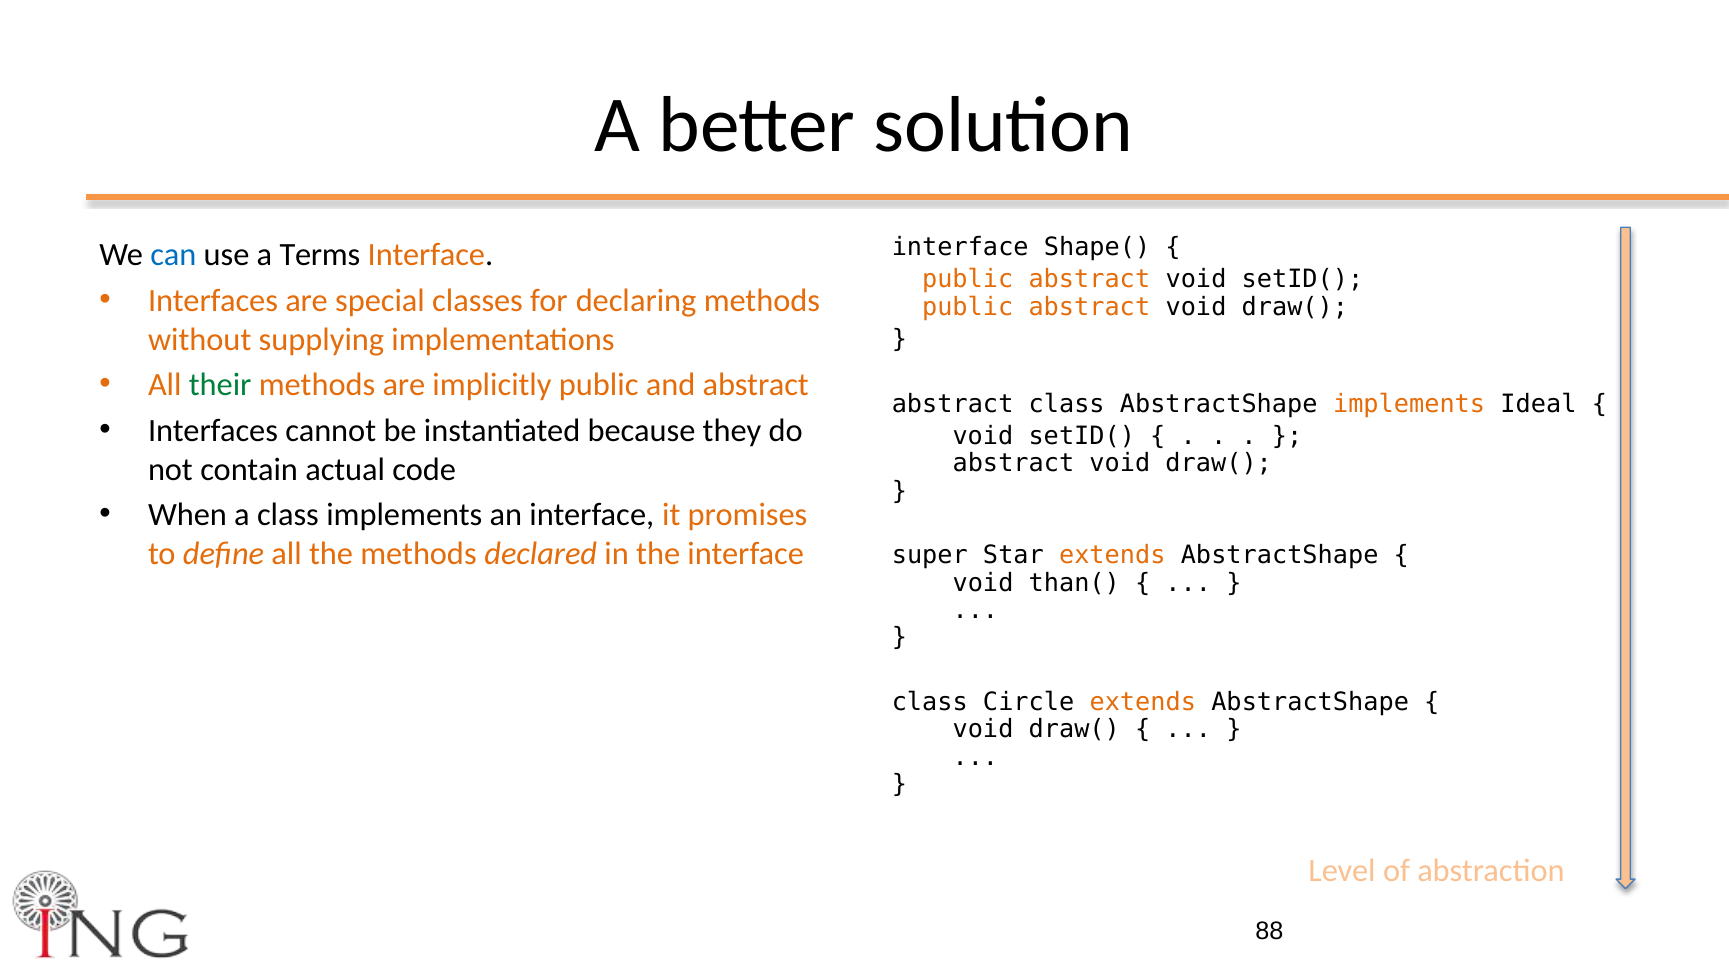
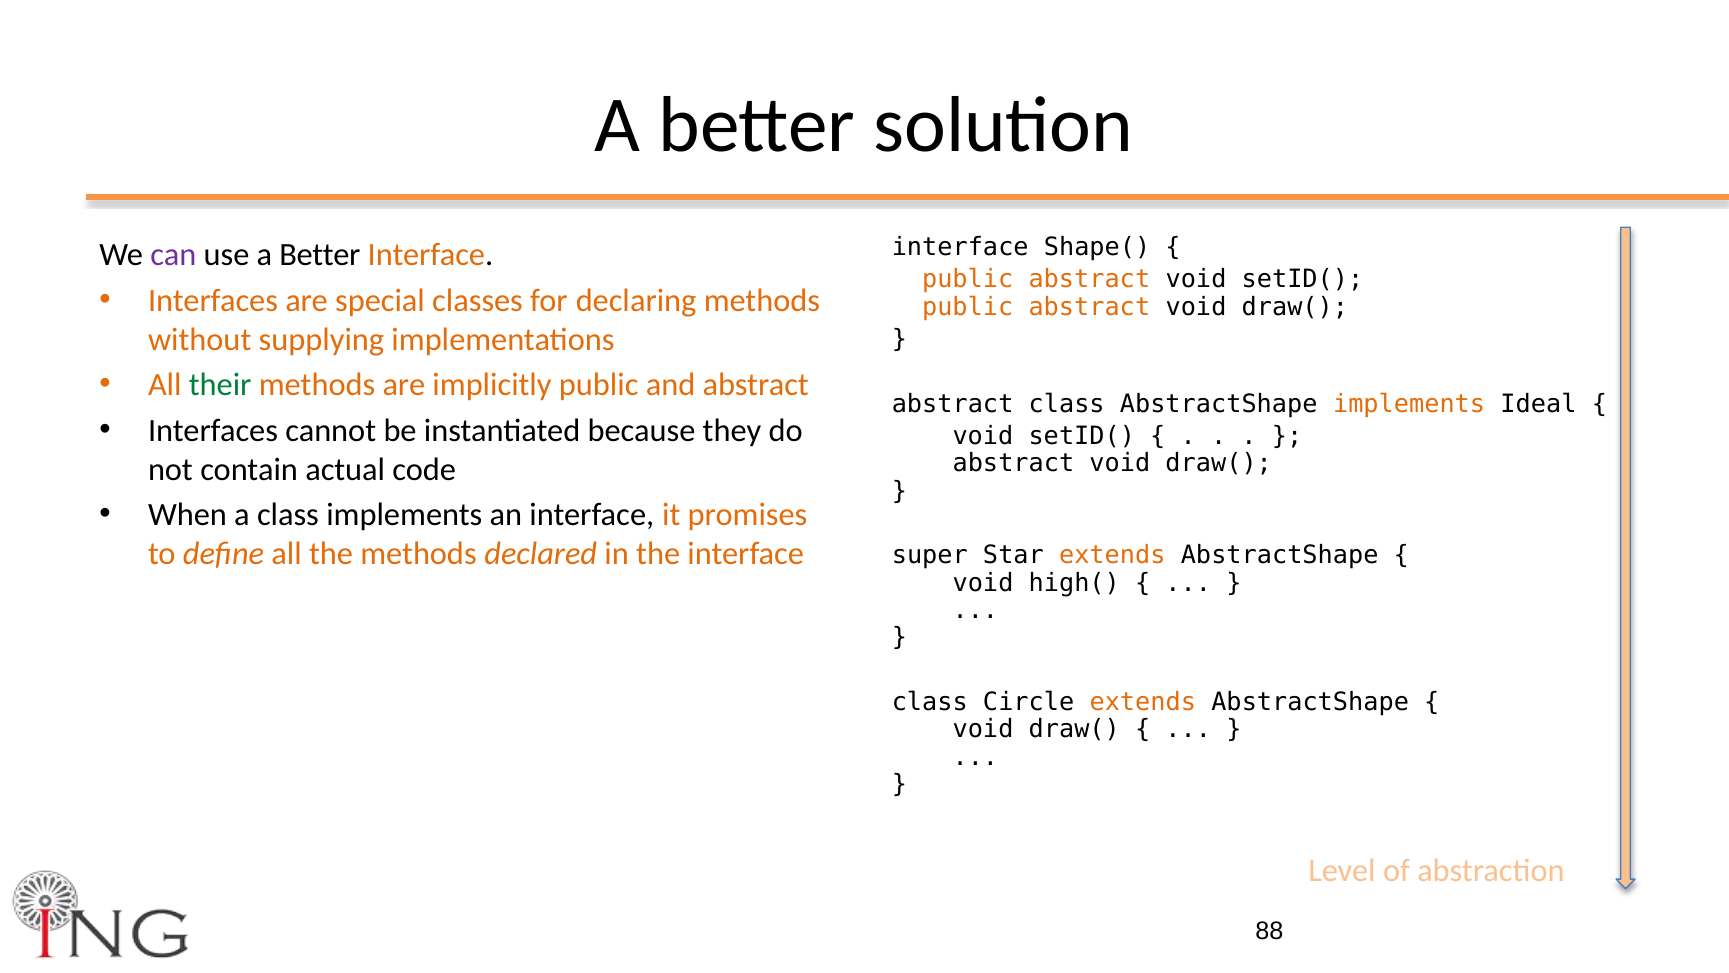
can colour: blue -> purple
use a Terms: Terms -> Better
than(: than( -> high(
